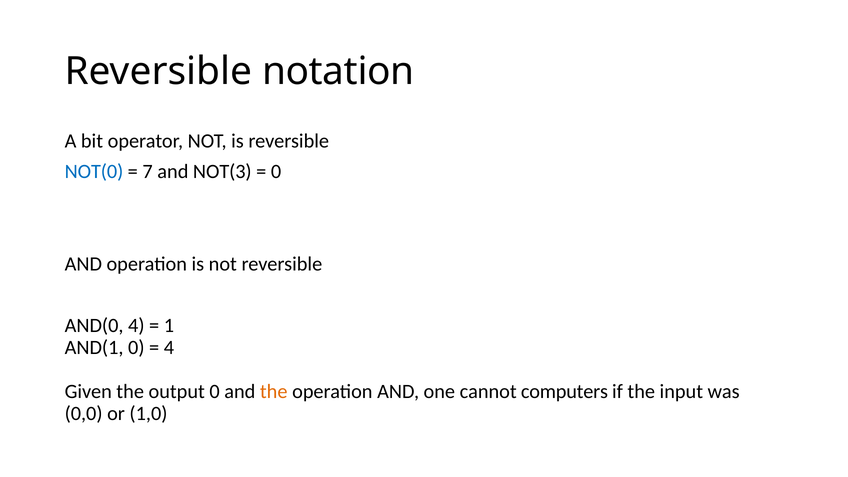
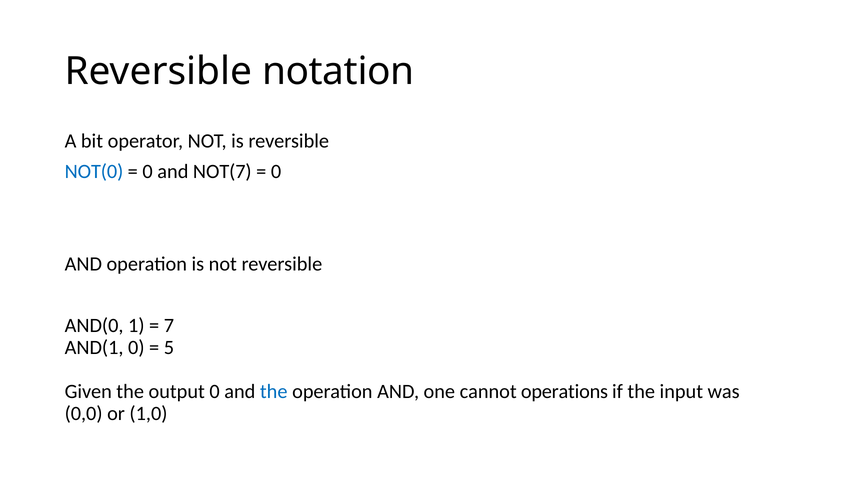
7 at (148, 172): 7 -> 0
NOT(3: NOT(3 -> NOT(7
AND(0 4: 4 -> 1
1: 1 -> 7
4 at (169, 348): 4 -> 5
the at (274, 391) colour: orange -> blue
computers: computers -> operations
